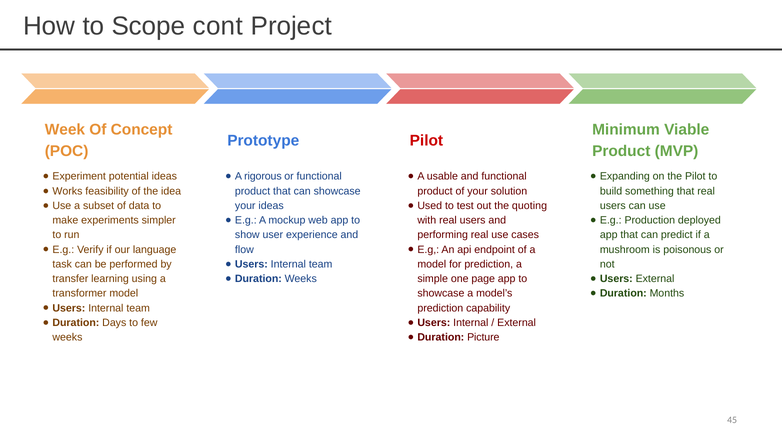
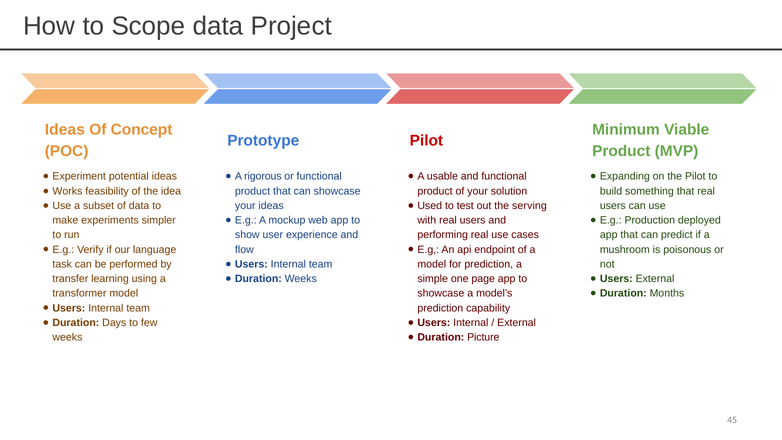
Scope cont: cont -> data
Week at (65, 130): Week -> Ideas
quoting: quoting -> serving
